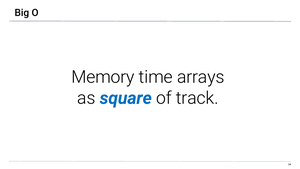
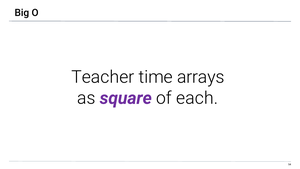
Memory: Memory -> Teacher
square colour: blue -> purple
track: track -> each
